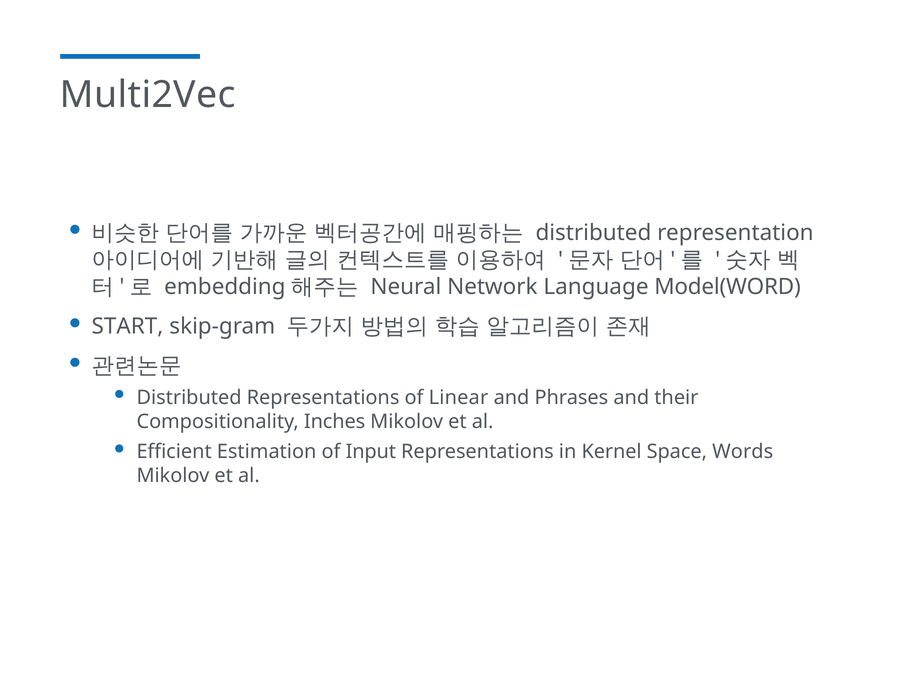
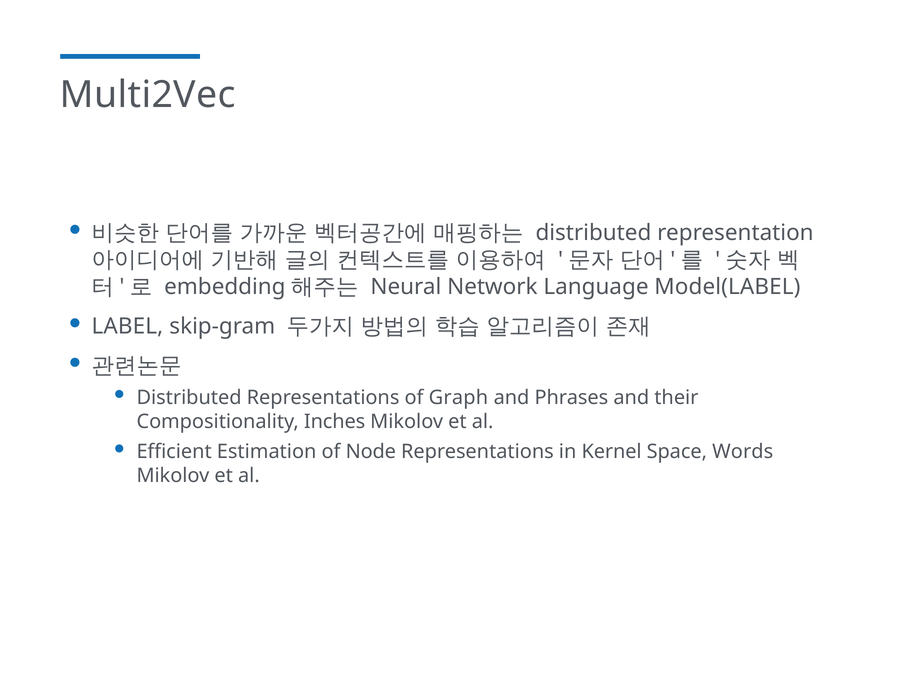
Model(WORD: Model(WORD -> Model(LABEL
START: START -> LABEL
Linear: Linear -> Graph
Input: Input -> Node
